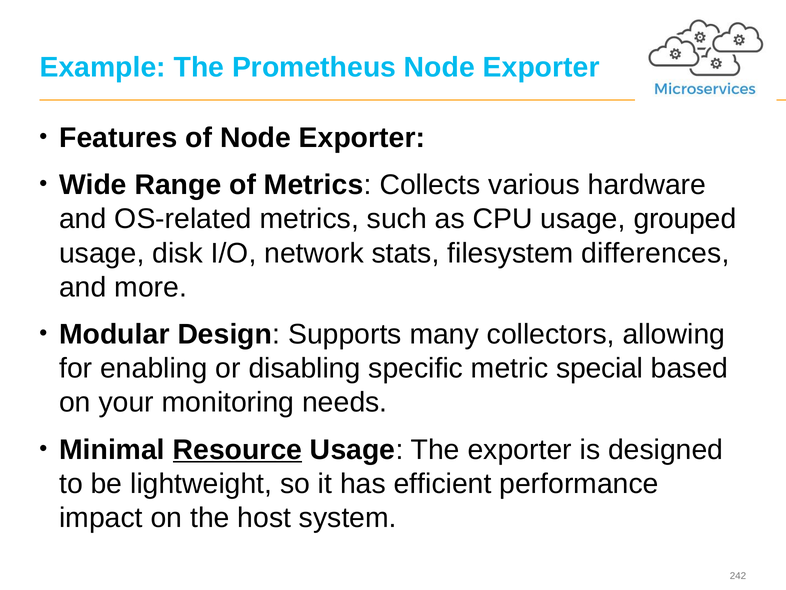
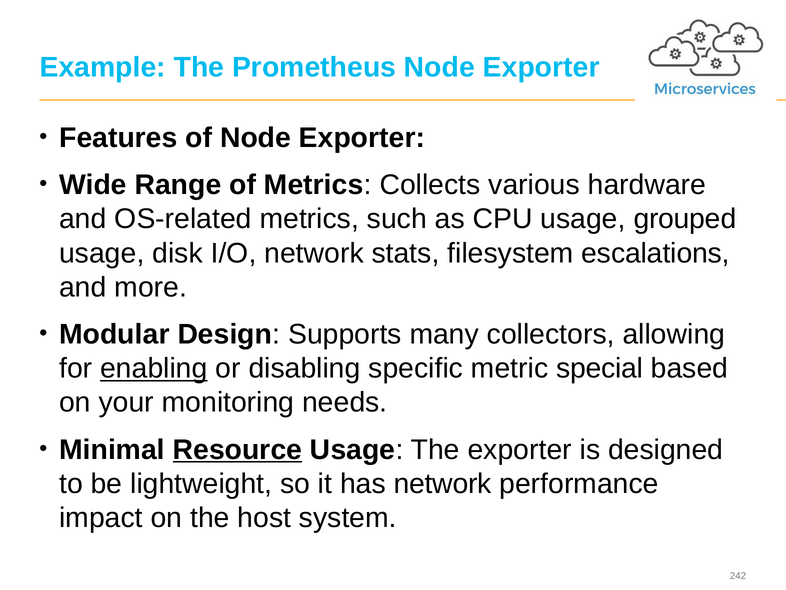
differences: differences -> escalations
enabling underline: none -> present
has efficient: efficient -> network
